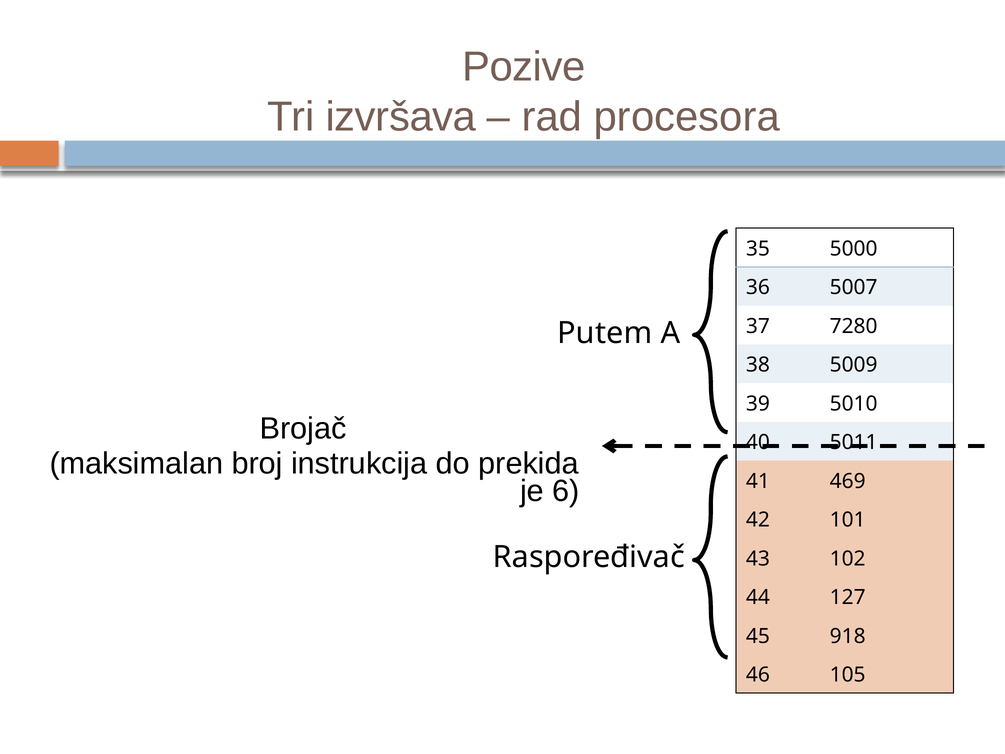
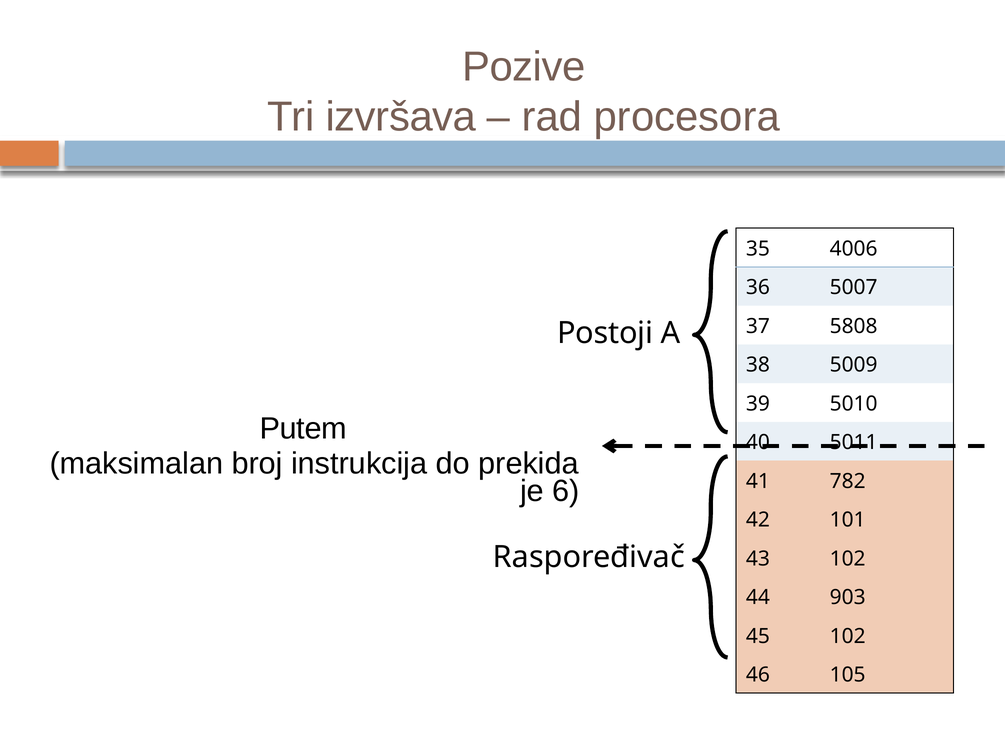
5000: 5000 -> 4006
7280: 7280 -> 5808
Putem: Putem -> Postoji
Brojač: Brojač -> Putem
469: 469 -> 782
127: 127 -> 903
45 918: 918 -> 102
